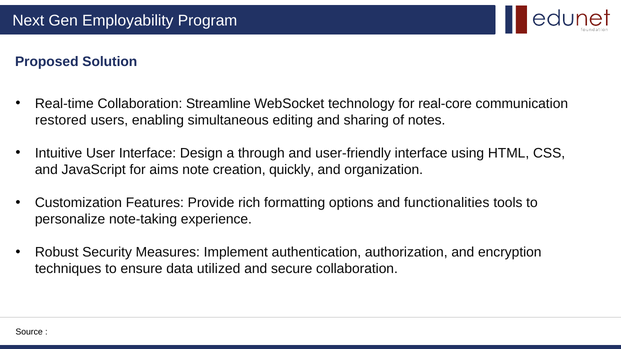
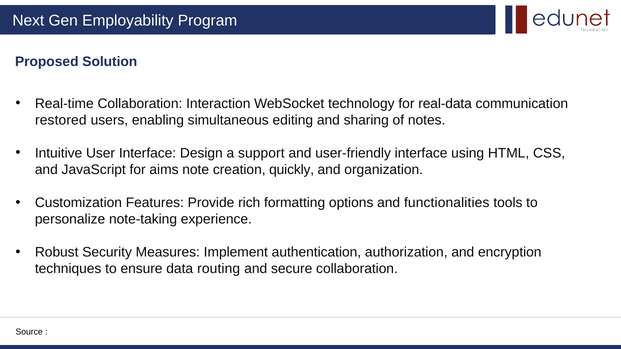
Streamline: Streamline -> Interaction
real-core: real-core -> real-data
through: through -> support
utilized: utilized -> routing
